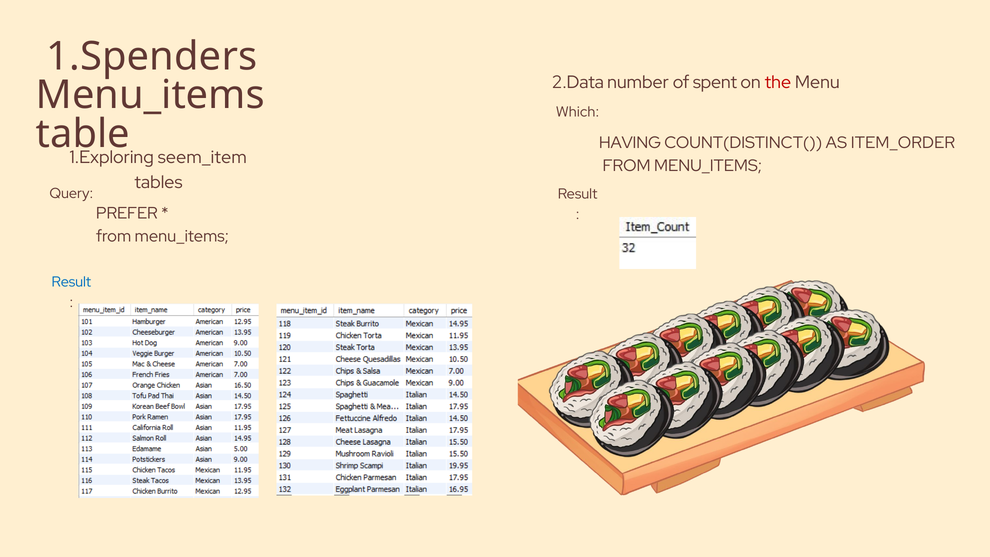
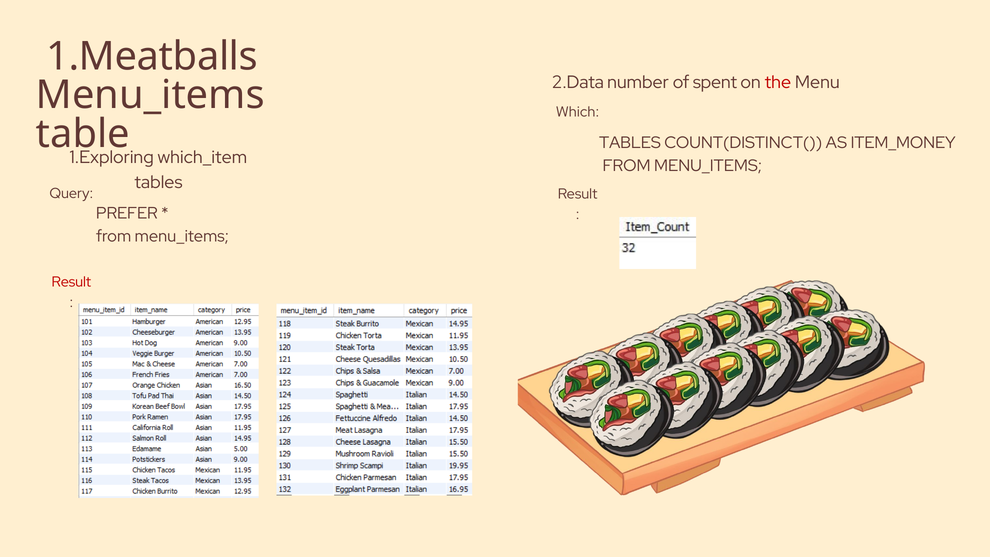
1.Spenders: 1.Spenders -> 1.Meatballs
HAVING at (630, 143): HAVING -> TABLES
ITEM_ORDER: ITEM_ORDER -> ITEM_MONEY
seem_item: seem_item -> which_item
Result at (71, 282) colour: blue -> red
